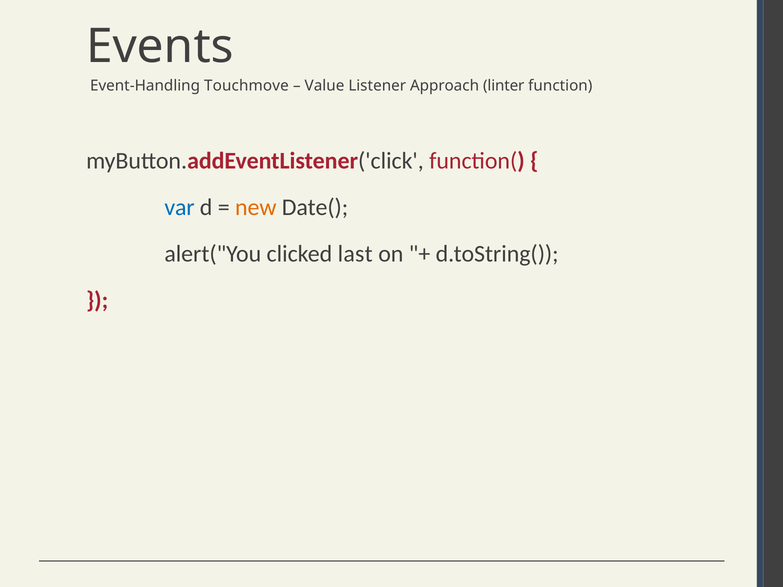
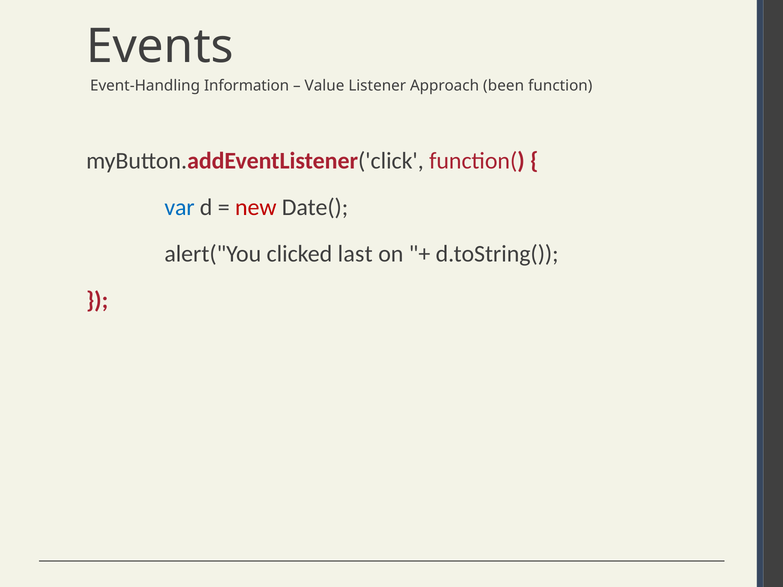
Touchmove: Touchmove -> Information
linter: linter -> been
new colour: orange -> red
